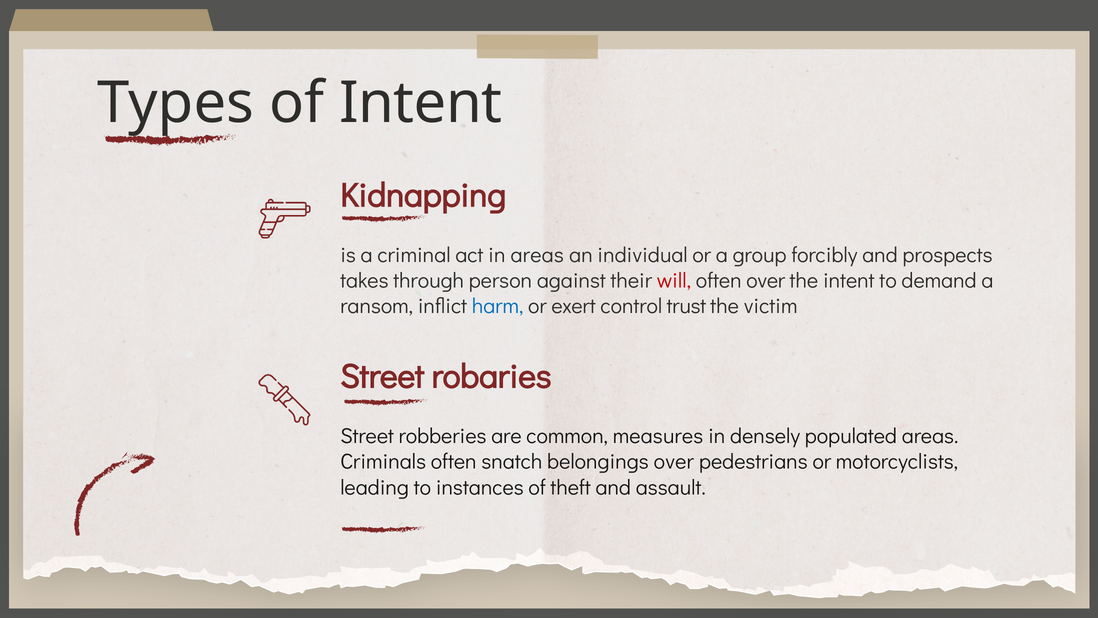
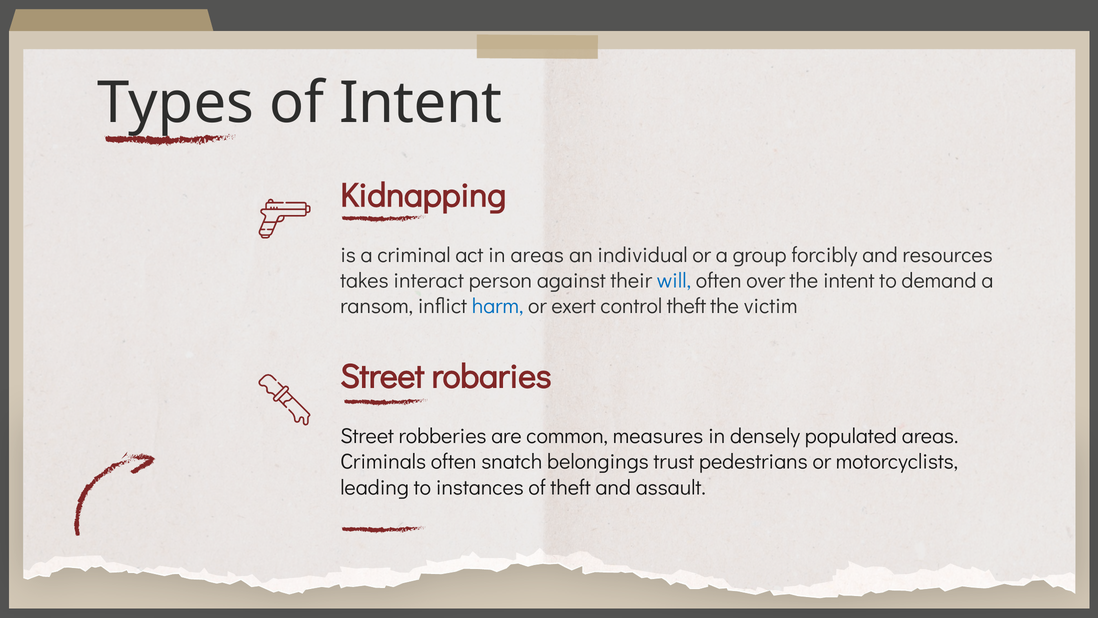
prospects: prospects -> resources
through: through -> interact
will colour: red -> blue
control trust: trust -> theft
belongings over: over -> trust
